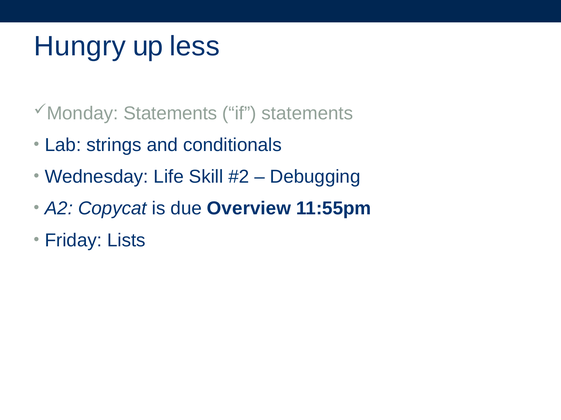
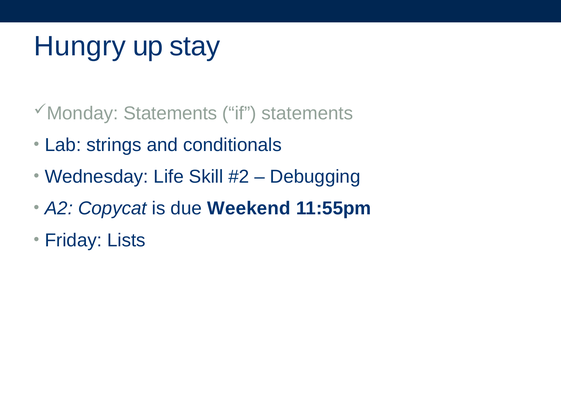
less: less -> stay
Overview: Overview -> Weekend
